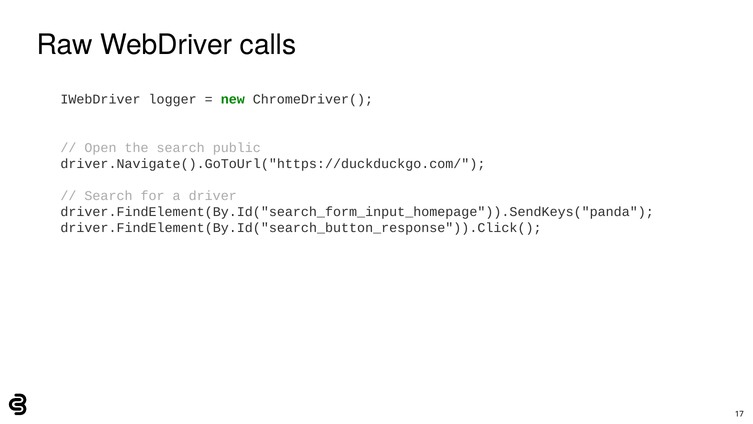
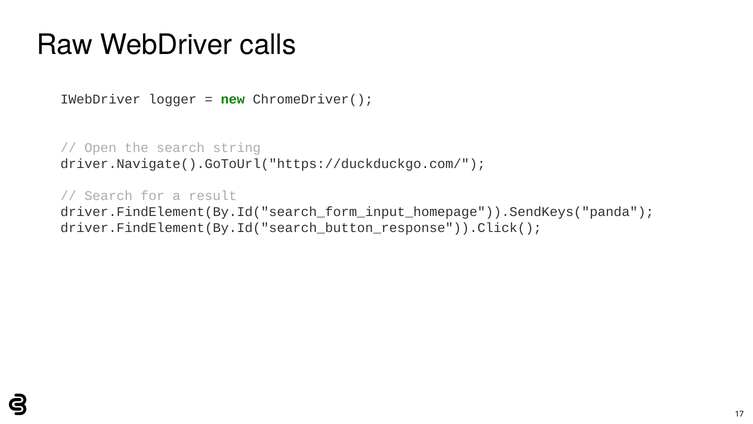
public: public -> string
driver: driver -> result
